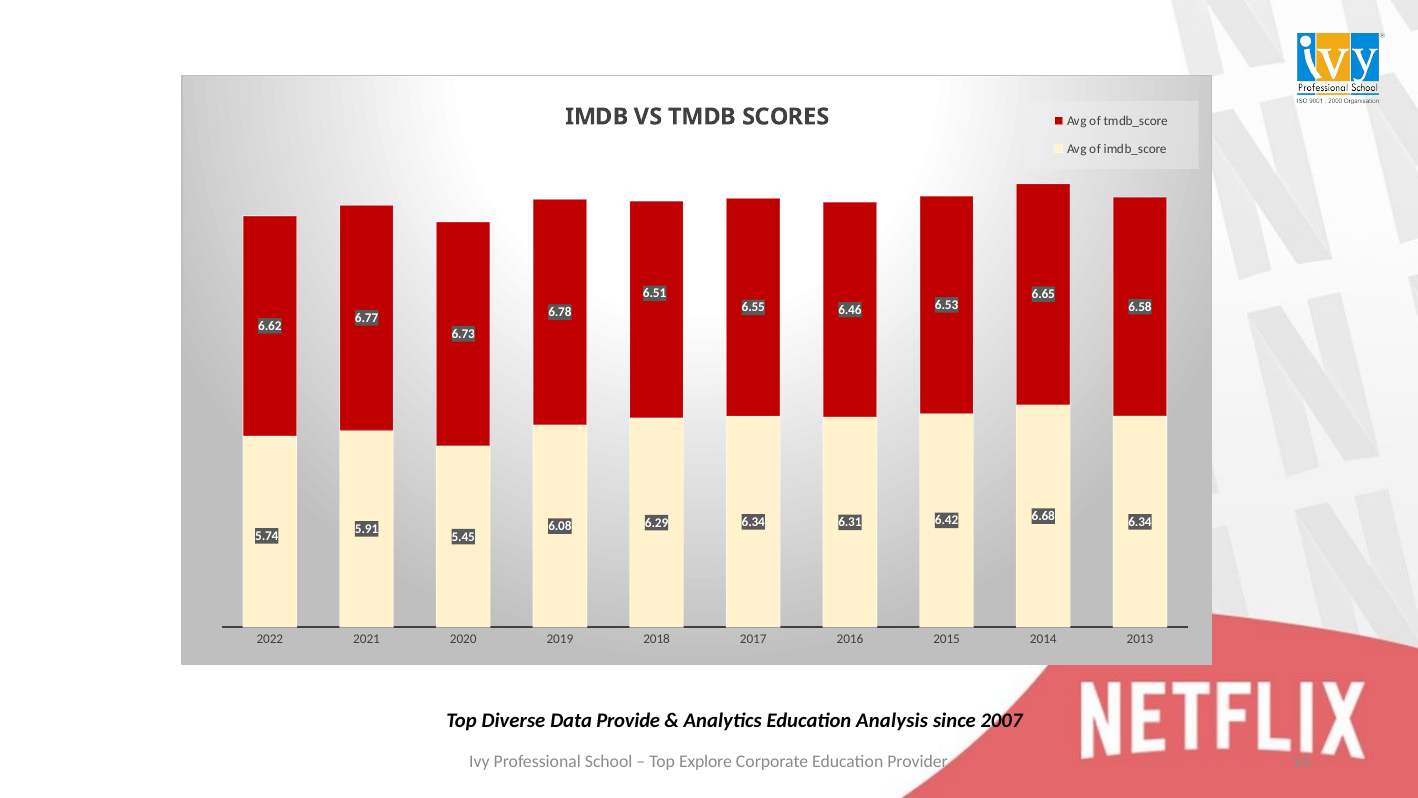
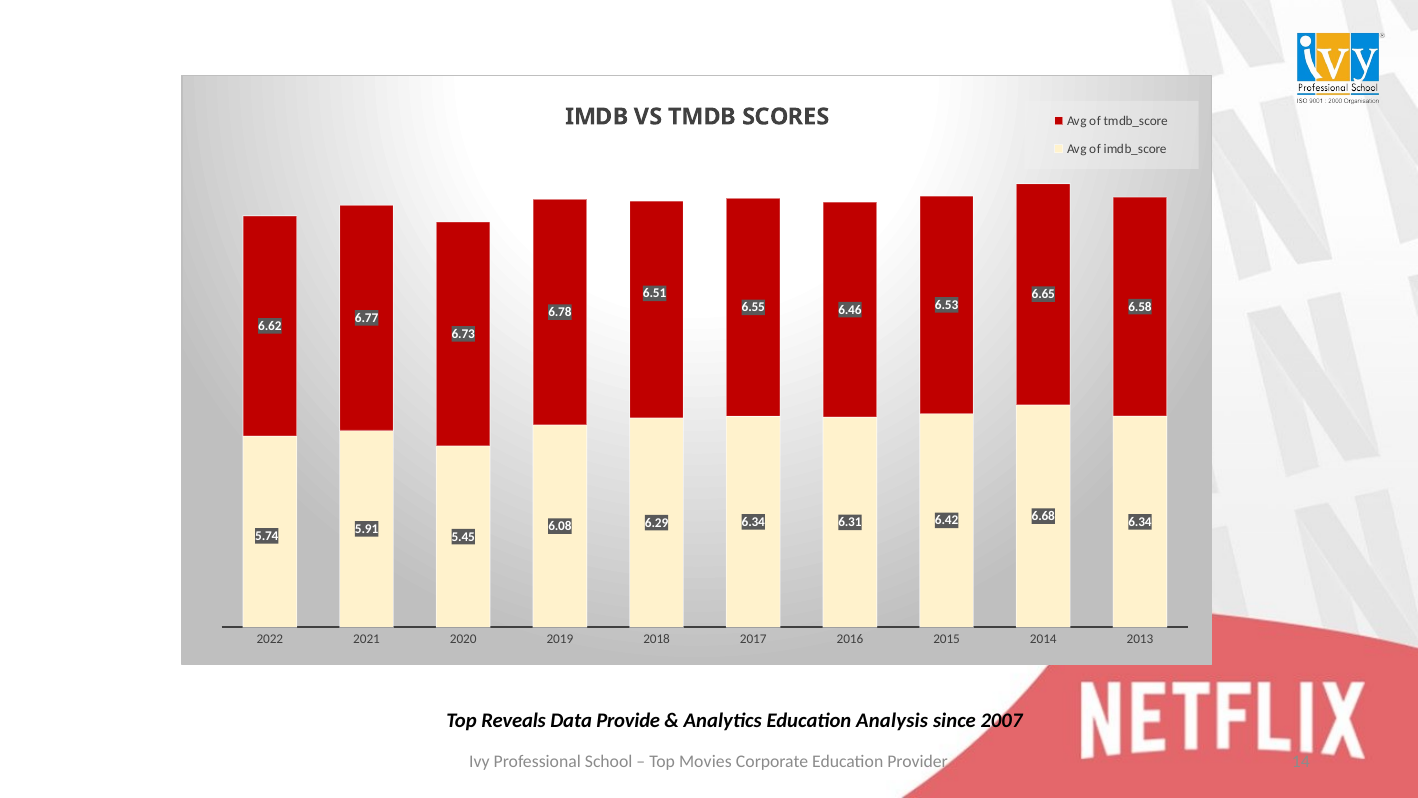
Diverse: Diverse -> Reveals
Explore: Explore -> Movies
